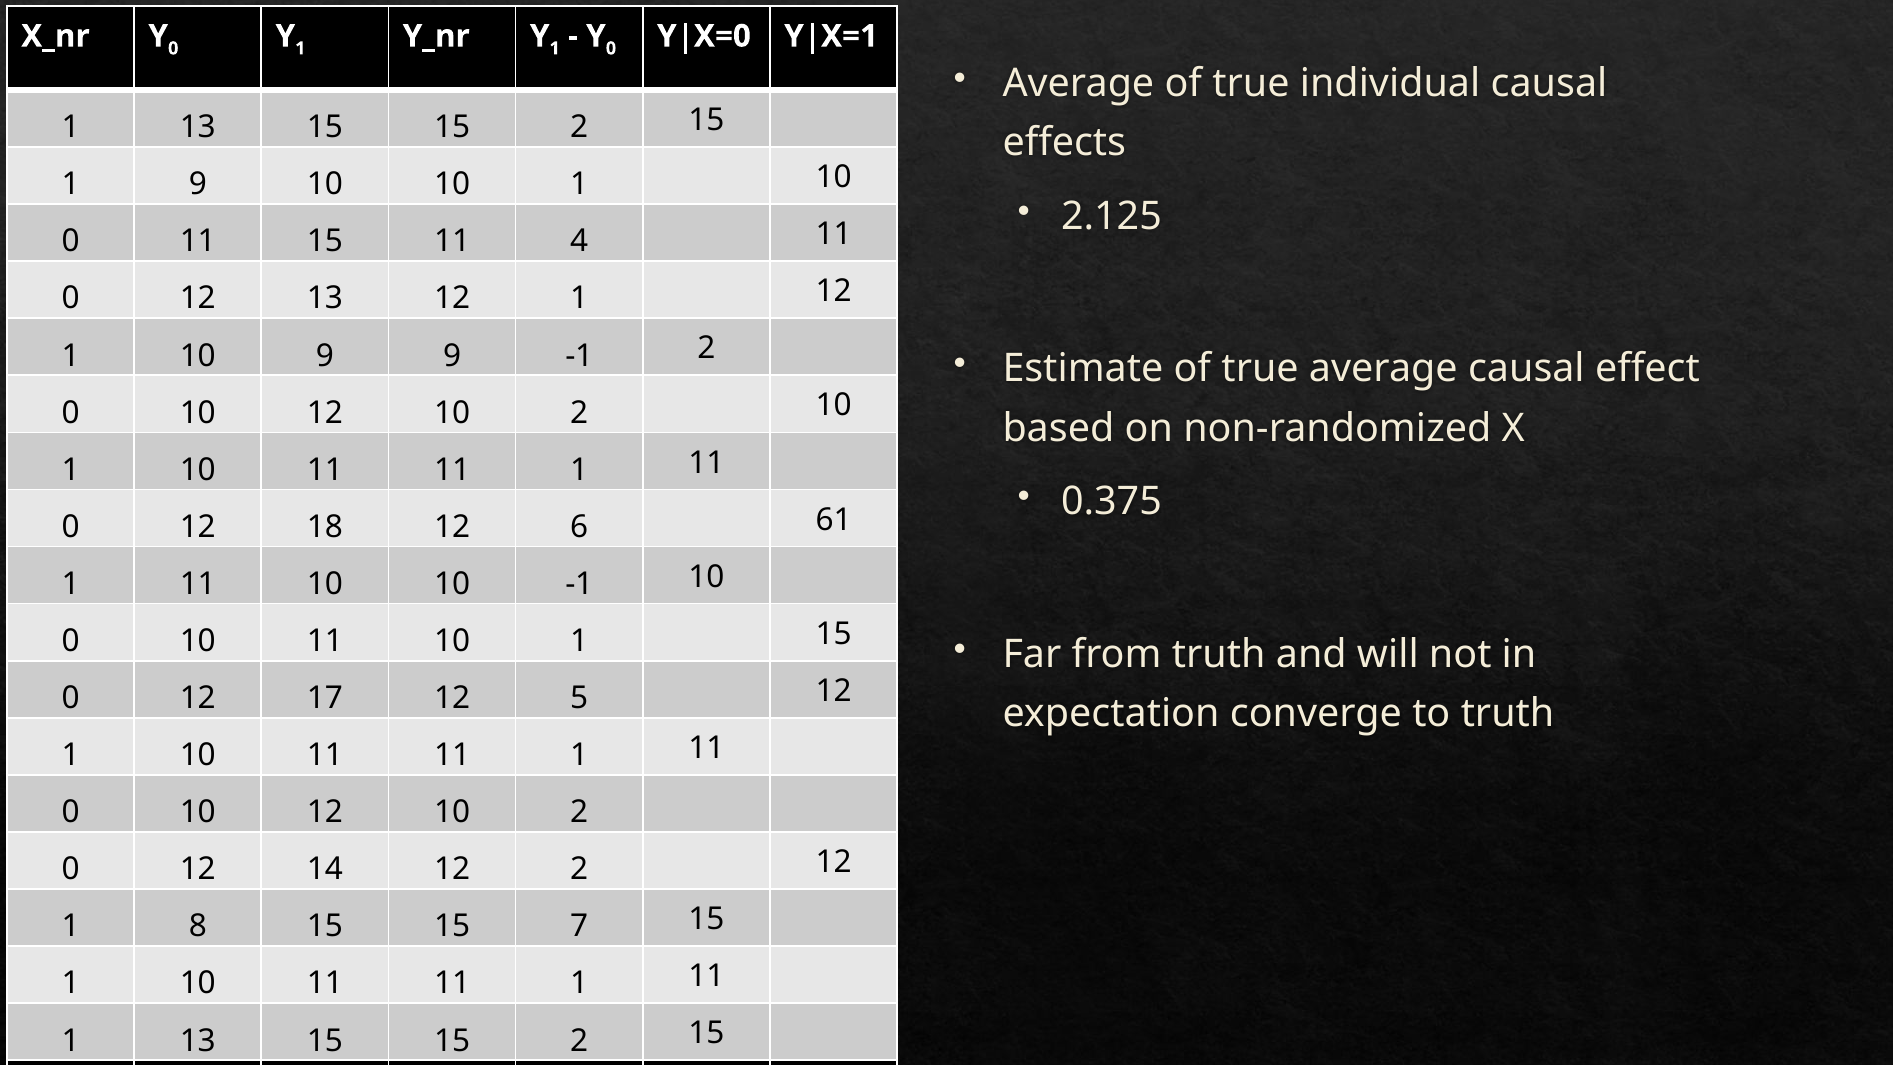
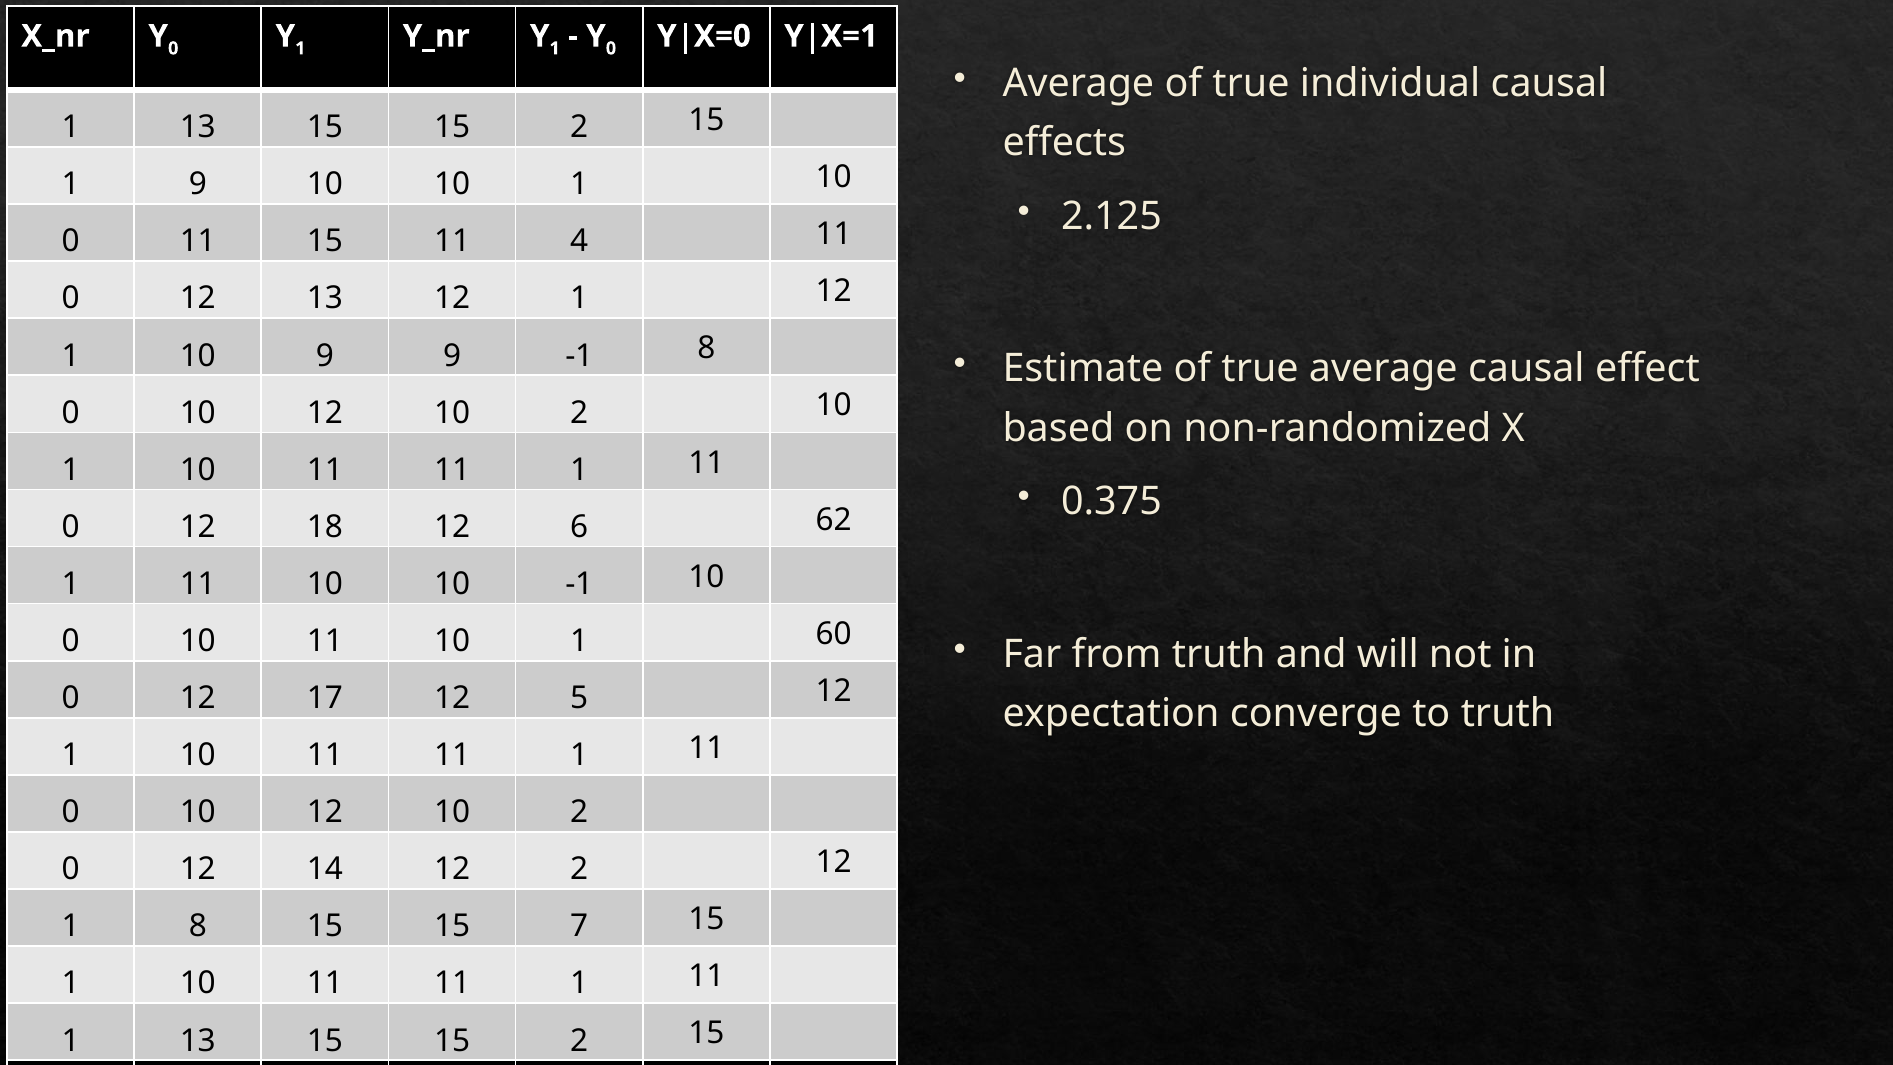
2 at (706, 348): 2 -> 8
61: 61 -> 62
15 at (834, 634): 15 -> 60
